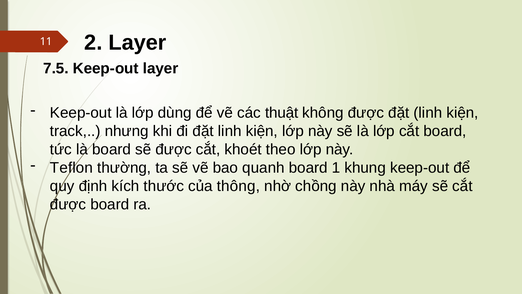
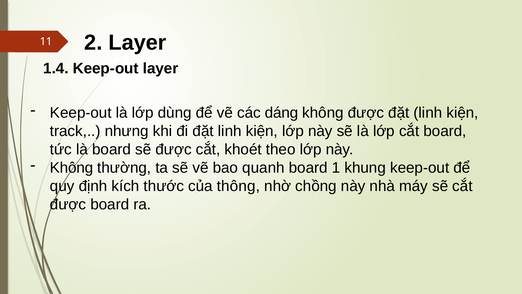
7.5: 7.5 -> 1.4
thuật: thuật -> dáng
Teflon at (71, 168): Teflon -> Không
